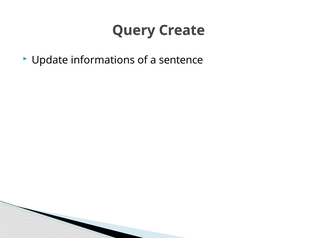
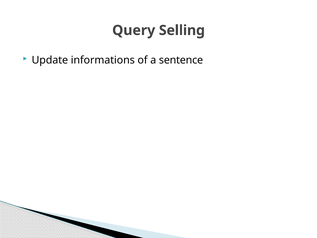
Create: Create -> Selling
